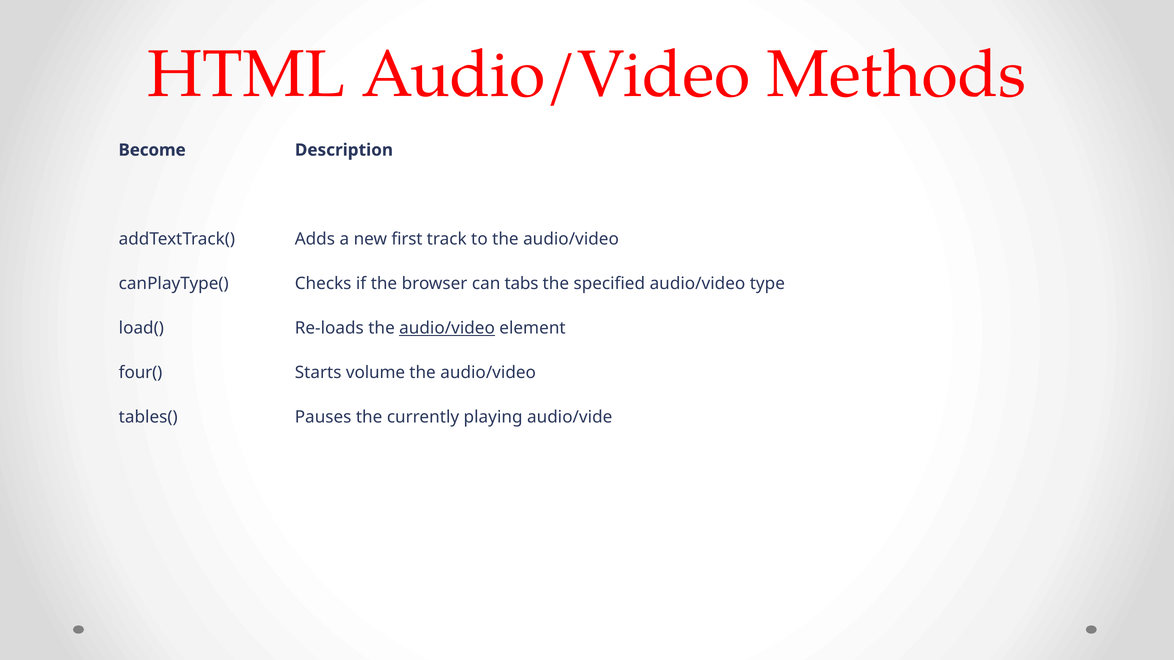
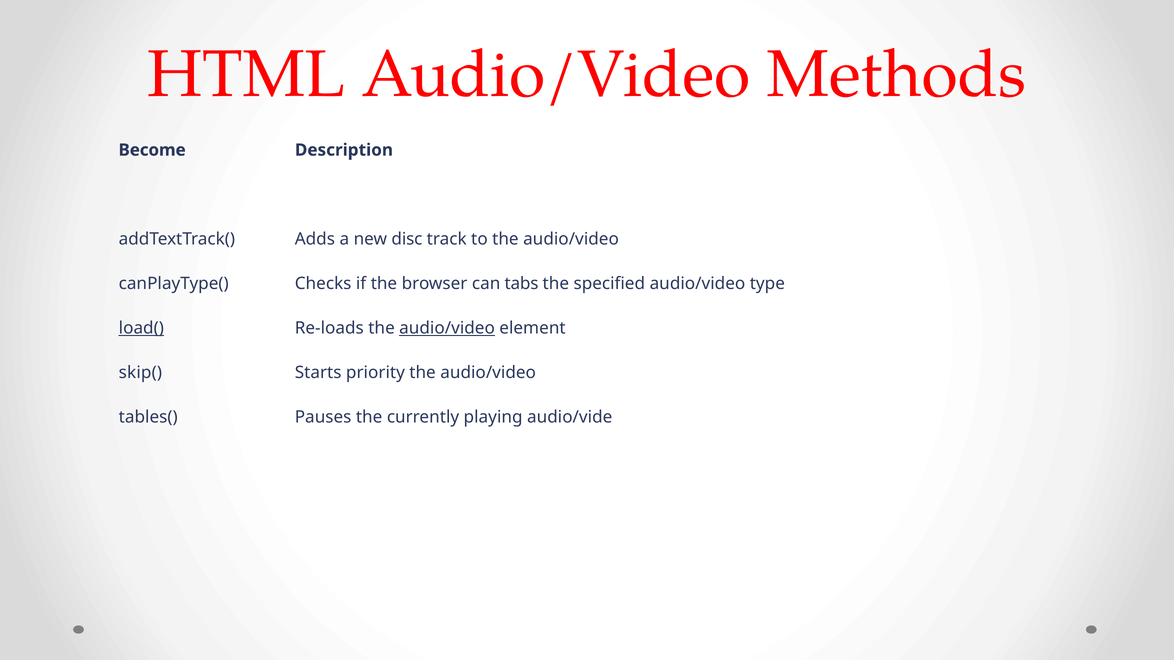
first: first -> disc
load( underline: none -> present
four(: four( -> skip(
volume: volume -> priority
